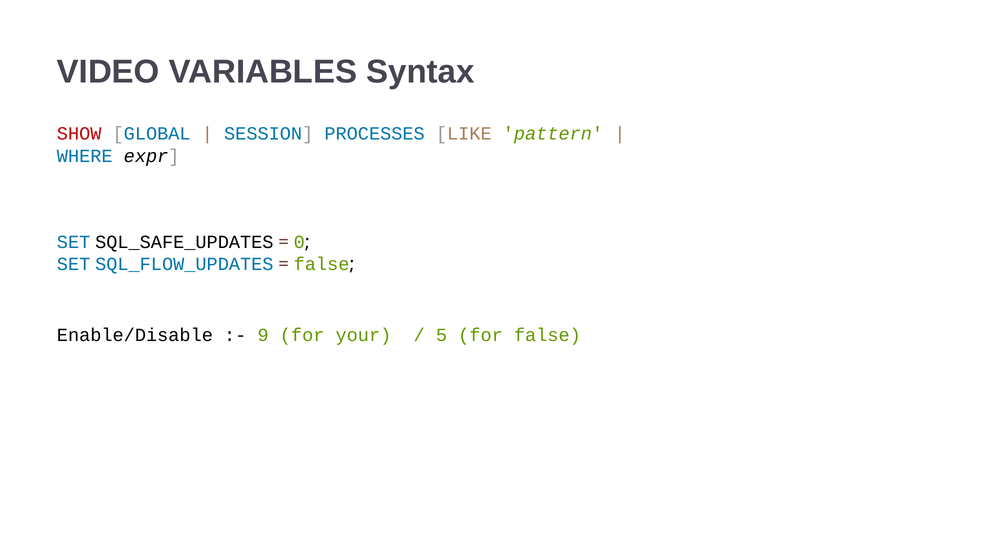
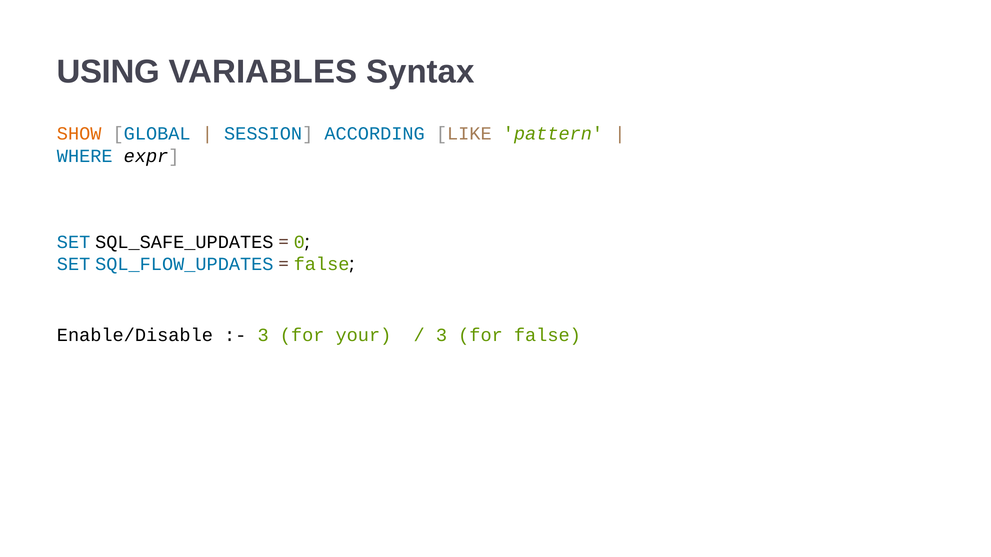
VIDEO: VIDEO -> USING
SHOW colour: red -> orange
PROCESSES: PROCESSES -> ACCORDING
9 at (263, 335): 9 -> 3
5 at (441, 335): 5 -> 3
